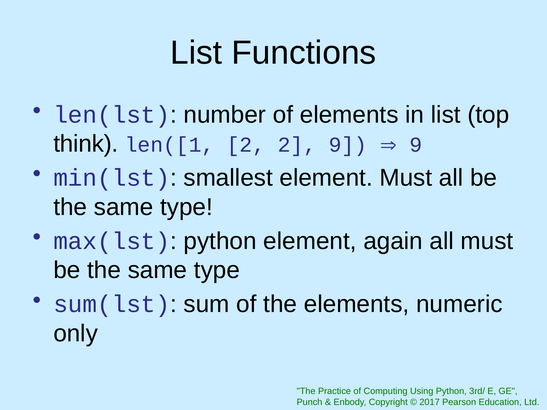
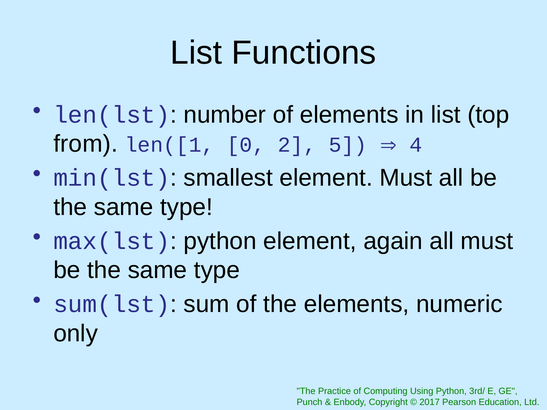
think: think -> from
len([1 2: 2 -> 0
2 9: 9 -> 5
9 at (416, 145): 9 -> 4
